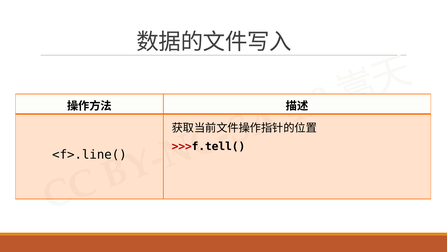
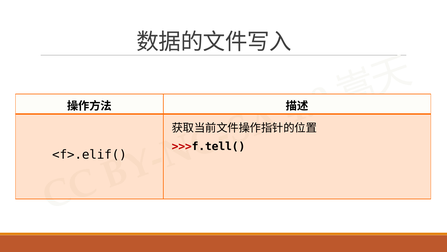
<f>.line(: <f>.line( -> <f>.elif(
